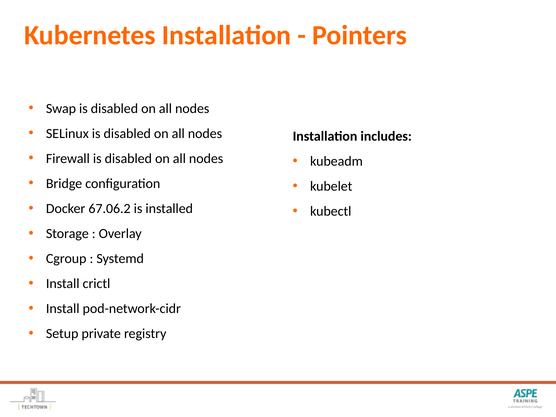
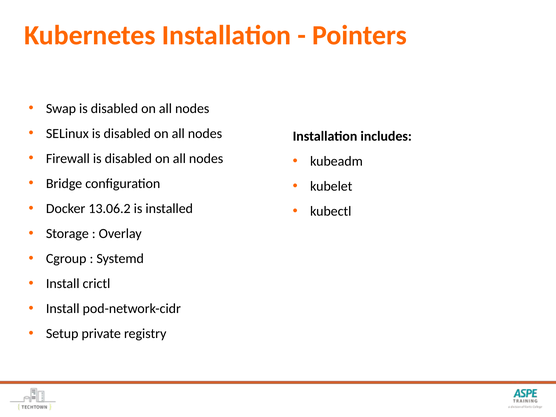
67.06.2: 67.06.2 -> 13.06.2
